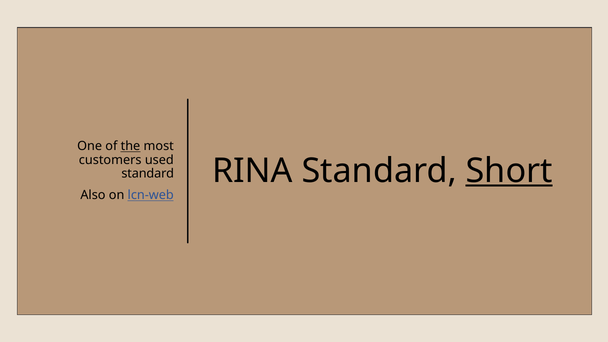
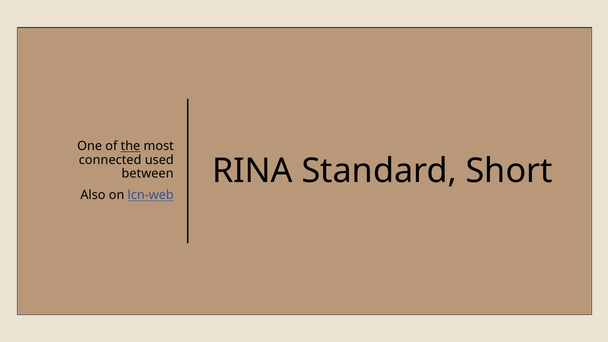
customers: customers -> connected
Short underline: present -> none
standard at (148, 174): standard -> between
